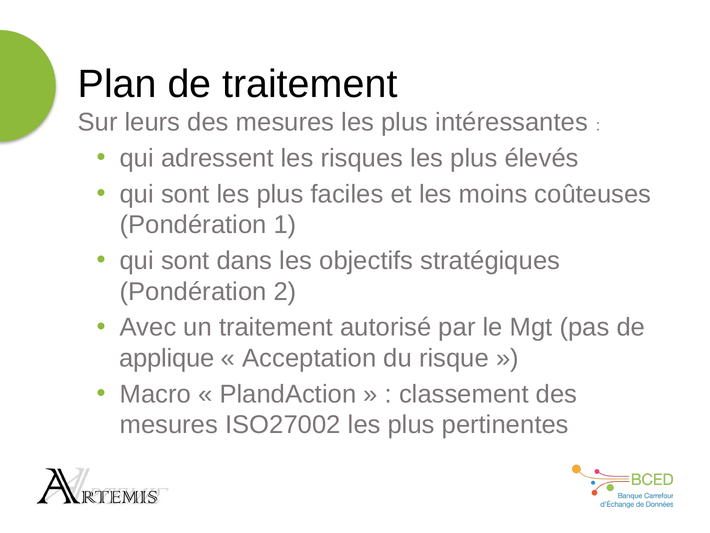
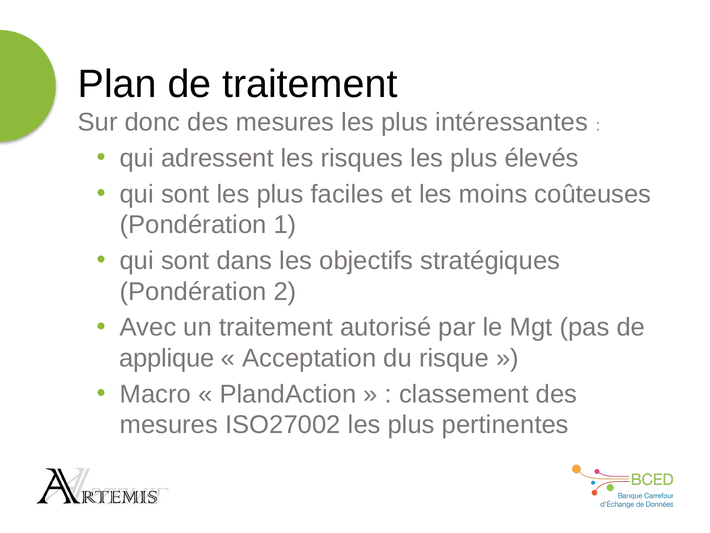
leurs: leurs -> donc
